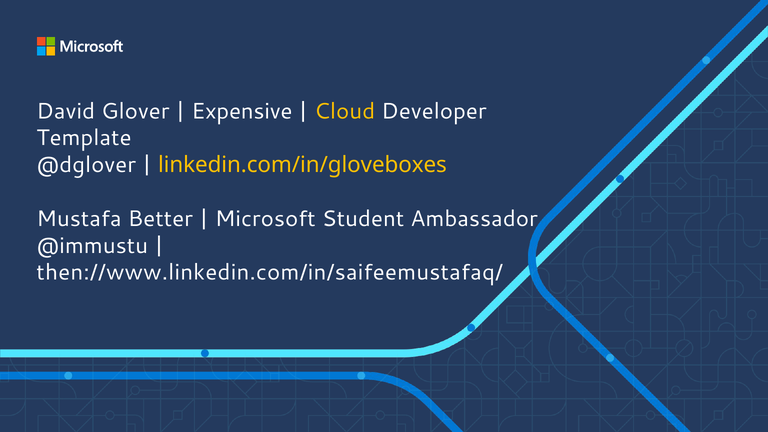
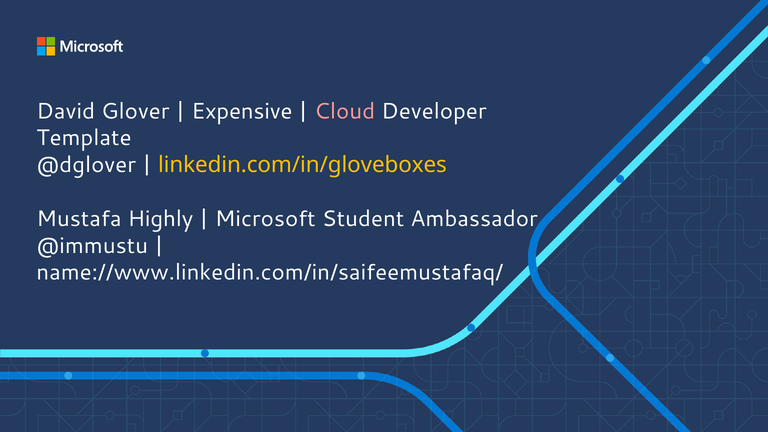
Cloud colour: yellow -> pink
Better: Better -> Highly
then://www.linkedin.com/in/saifeemustafaq/: then://www.linkedin.com/in/saifeemustafaq/ -> name://www.linkedin.com/in/saifeemustafaq/
